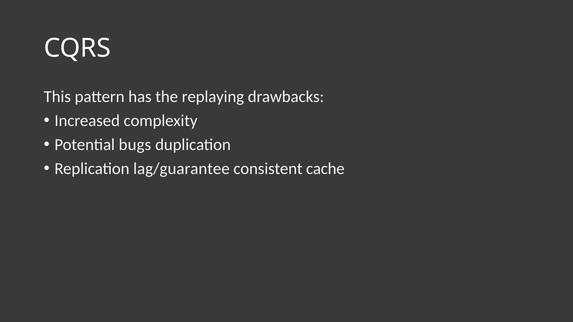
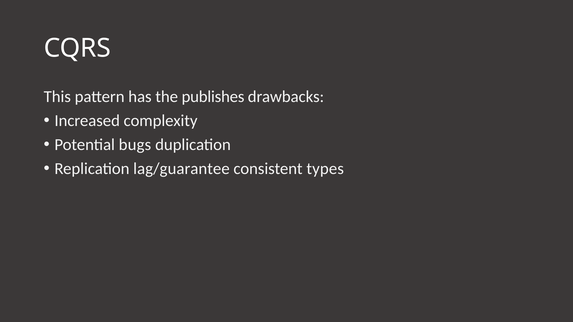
replaying: replaying -> publishes
cache: cache -> types
